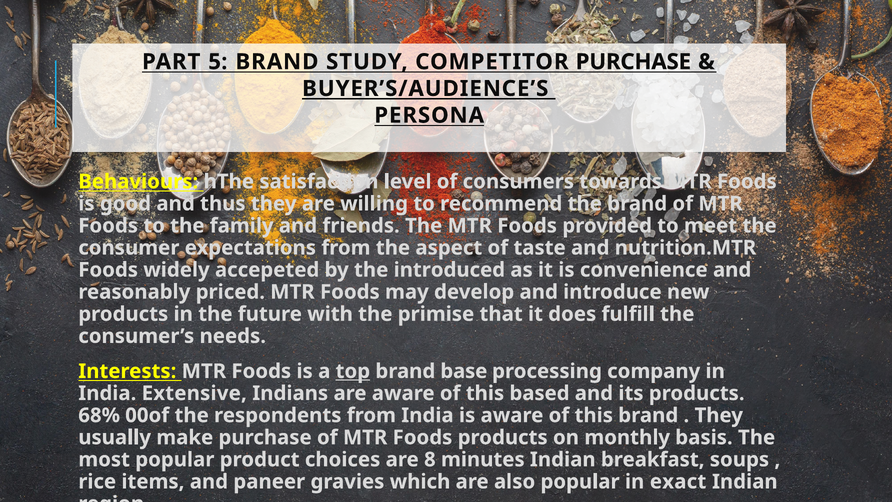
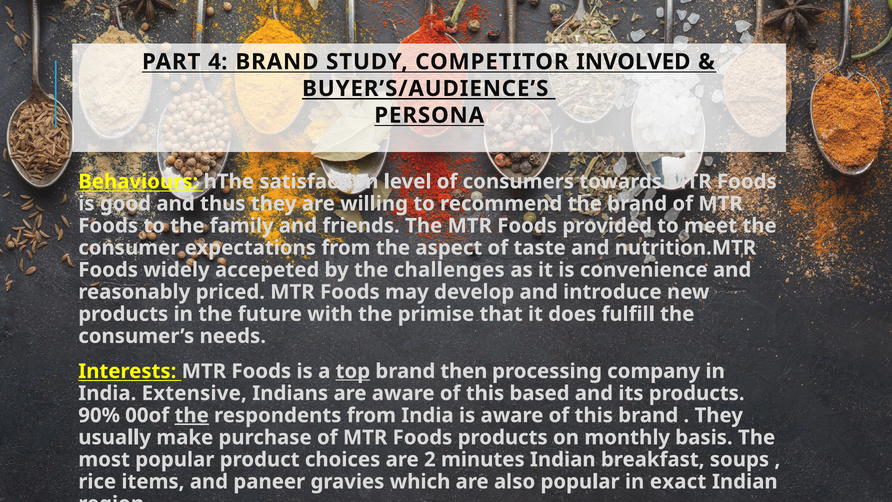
5: 5 -> 4
COMPETITOR PURCHASE: PURCHASE -> INVOLVED
introduced: introduced -> challenges
base: base -> then
68%: 68% -> 90%
the at (192, 415) underline: none -> present
8: 8 -> 2
